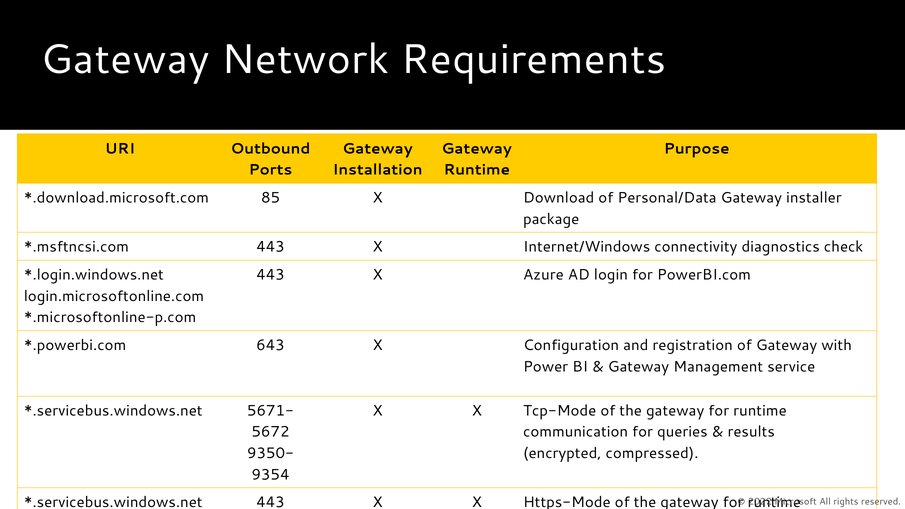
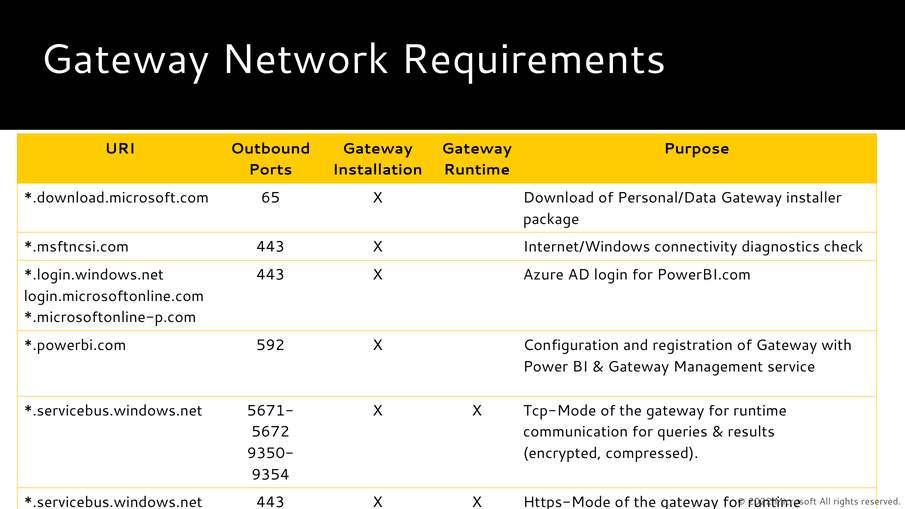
85: 85 -> 65
643: 643 -> 592
